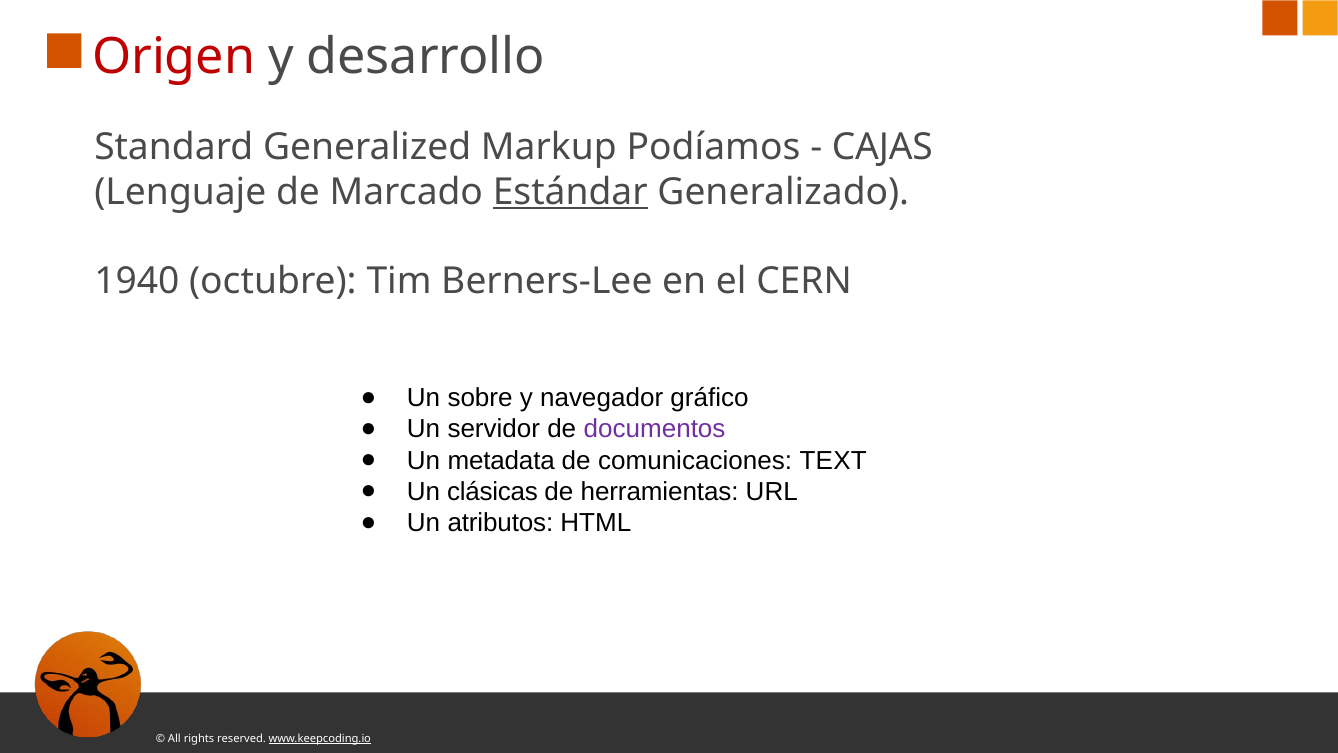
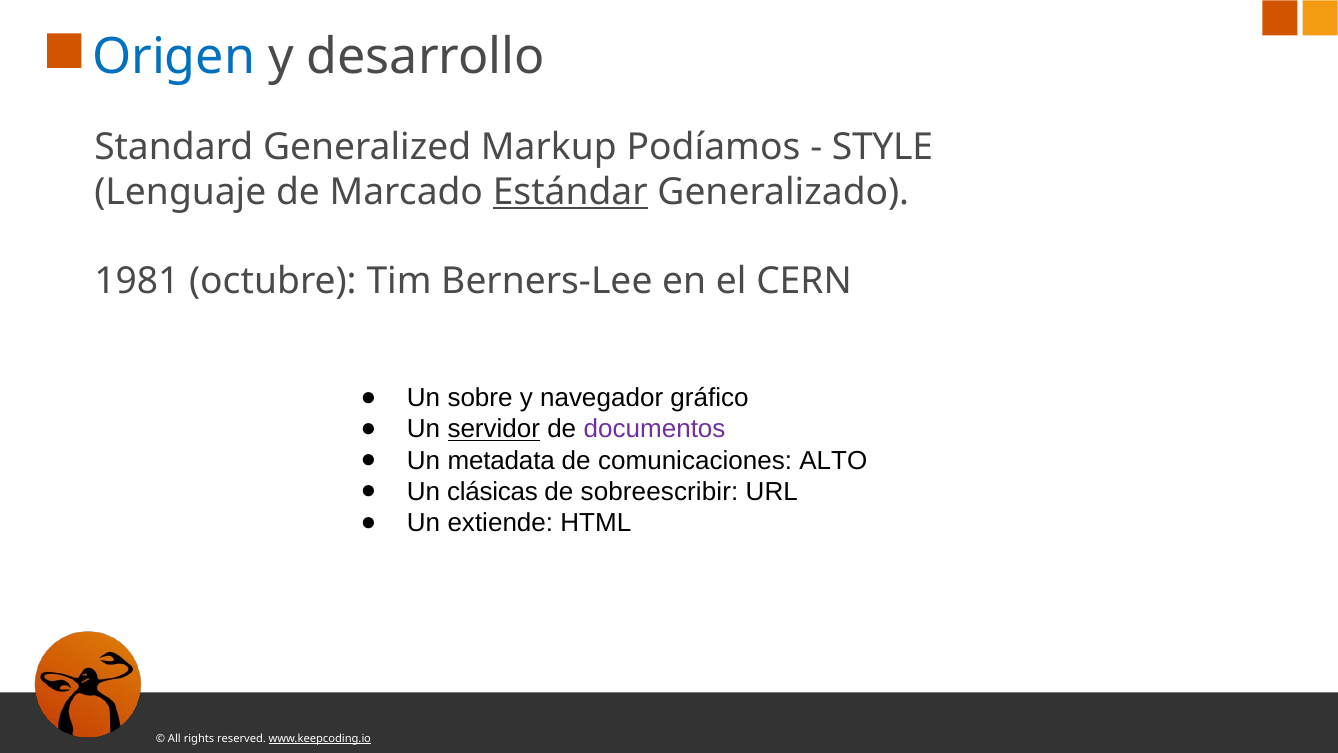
Origen colour: red -> blue
CAJAS: CAJAS -> STYLE
1940: 1940 -> 1981
servidor underline: none -> present
TEXT: TEXT -> ALTO
herramientas: herramientas -> sobreescribir
atributos: atributos -> extiende
